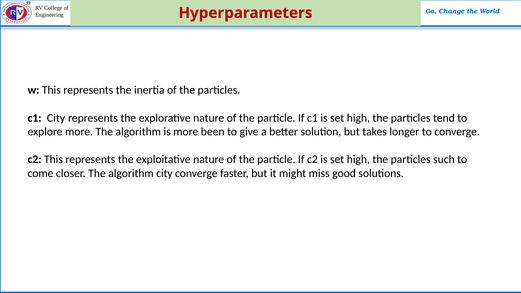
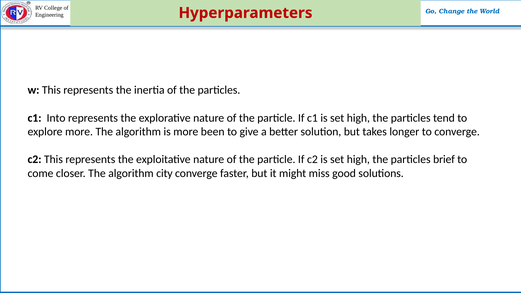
c1 City: City -> Into
such: such -> brief
